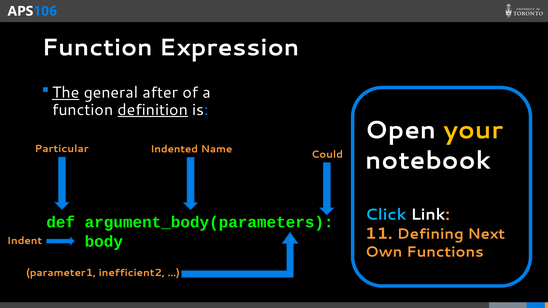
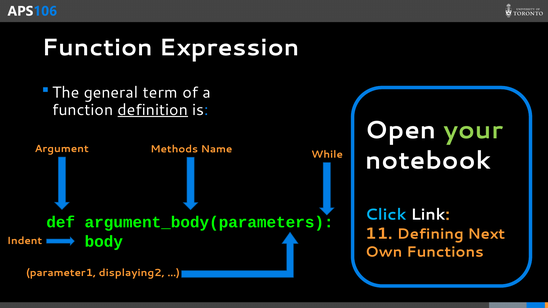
The underline: present -> none
after: after -> term
your colour: yellow -> light green
Particular: Particular -> Argument
Indented: Indented -> Methods
Could: Could -> While
inefficient2: inefficient2 -> displaying2
